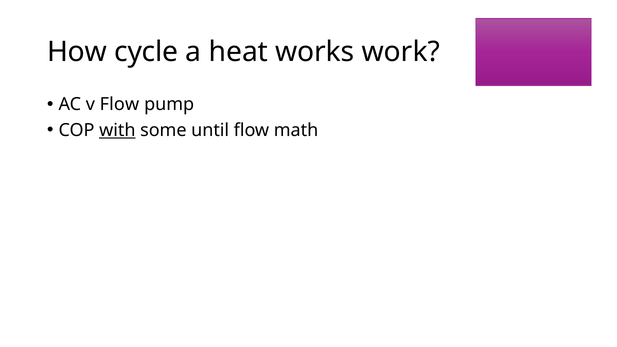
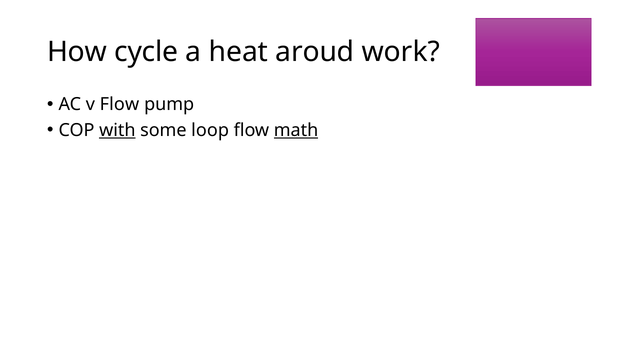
works: works -> aroud
until: until -> loop
math underline: none -> present
